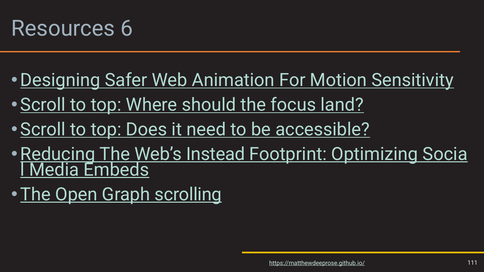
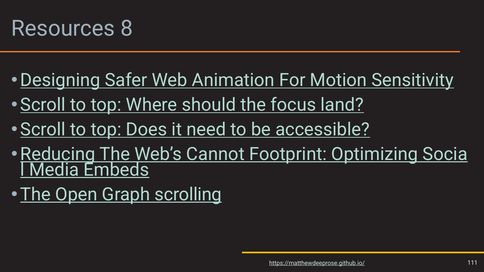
6: 6 -> 8
Instead: Instead -> Cannot
